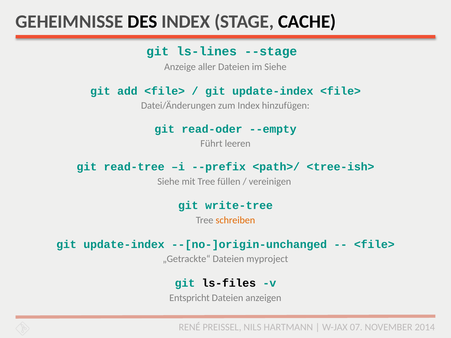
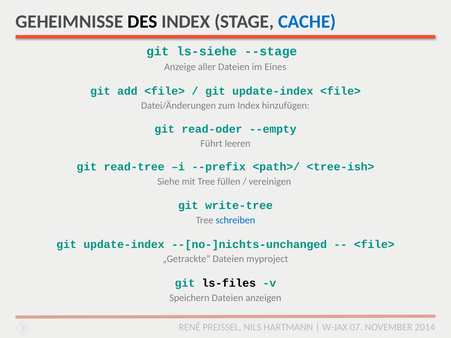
CACHE colour: black -> blue
ls-lines: ls-lines -> ls-siehe
im Siehe: Siehe -> Eines
schreiben colour: orange -> blue
--[no-]origin-unchanged: --[no-]origin-unchanged -> --[no-]nichts-unchanged
Entspricht: Entspricht -> Speichern
